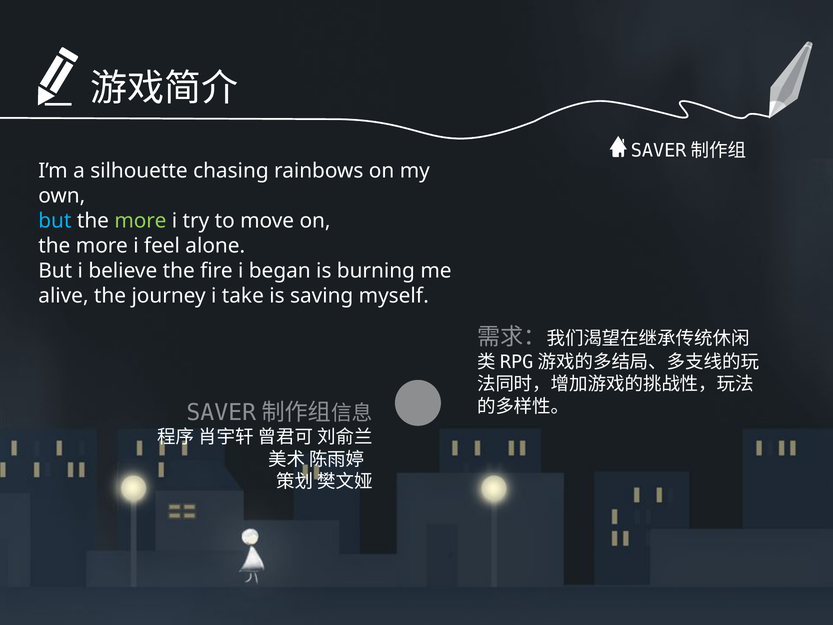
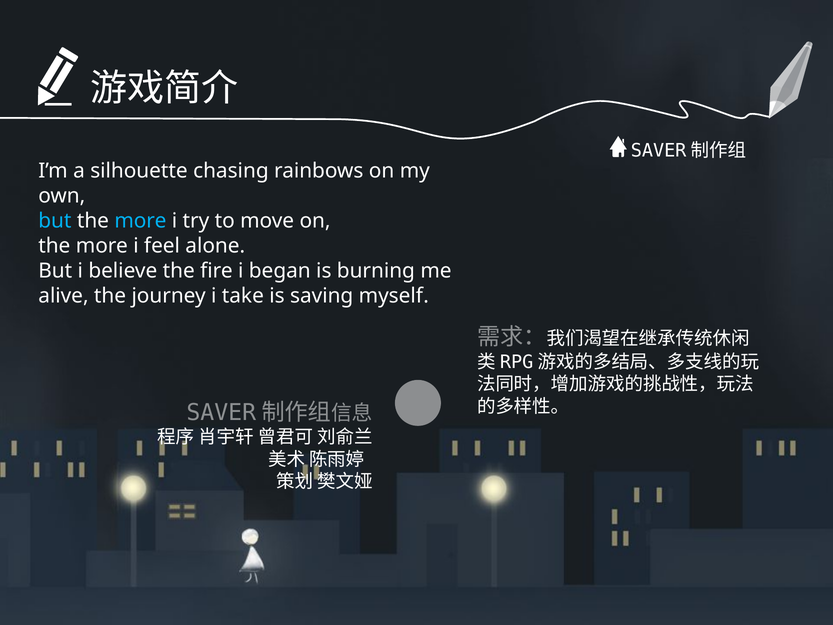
more at (140, 221) colour: light green -> light blue
